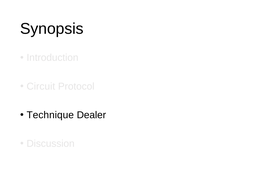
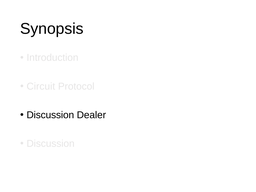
Technique at (50, 115): Technique -> Discussion
